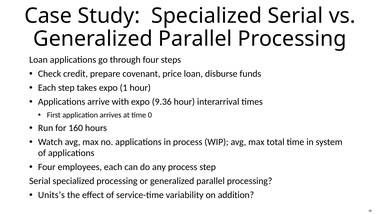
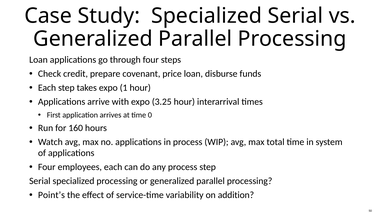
9.36: 9.36 -> 3.25
Units’s: Units’s -> Point’s
